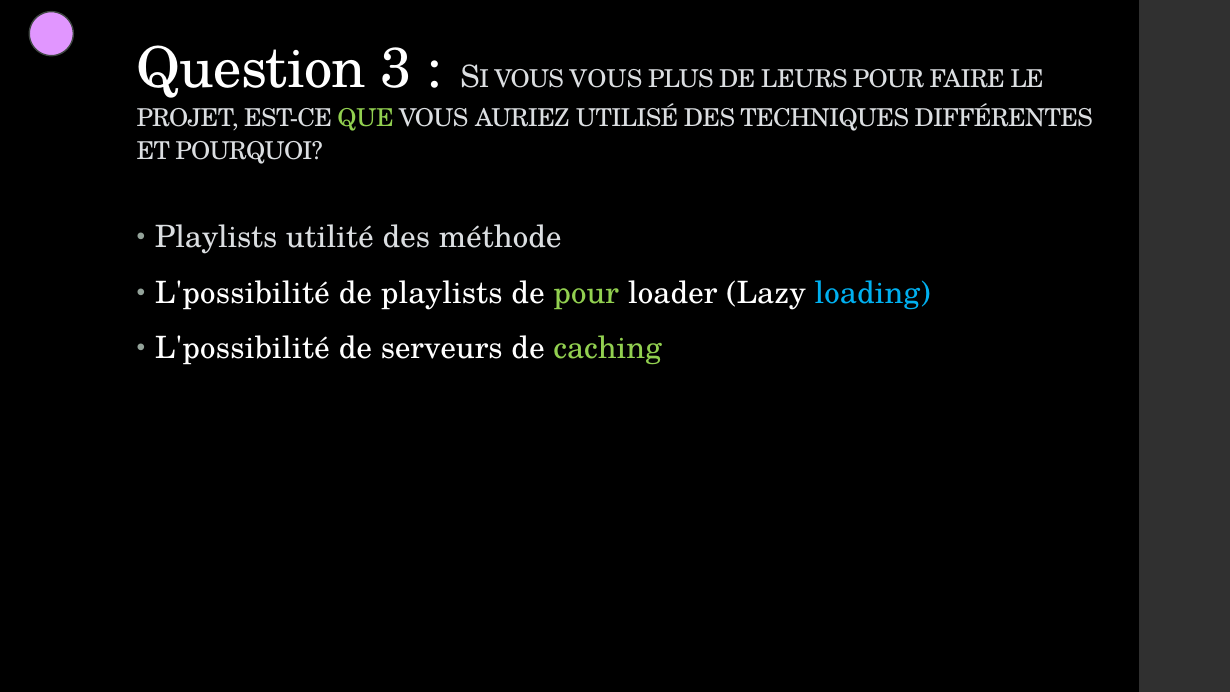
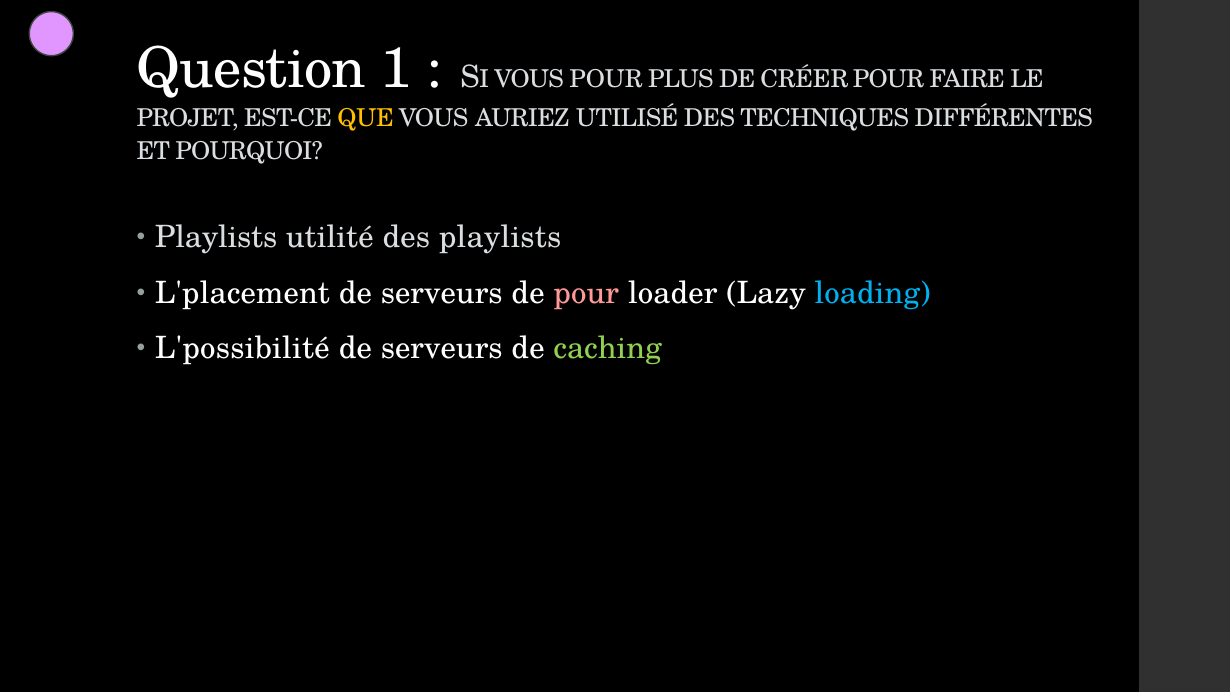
3: 3 -> 1
VOUS VOUS: VOUS -> POUR
LEURS: LEURS -> CRÉER
QUE colour: light green -> yellow
des méthode: méthode -> playlists
L'possibilité at (242, 293): L'possibilité -> L'placement
playlists at (442, 293): playlists -> serveurs
pour at (586, 293) colour: light green -> pink
